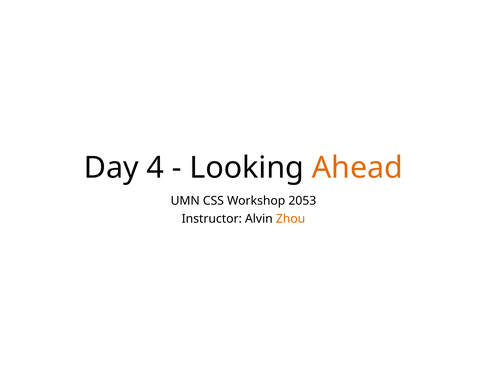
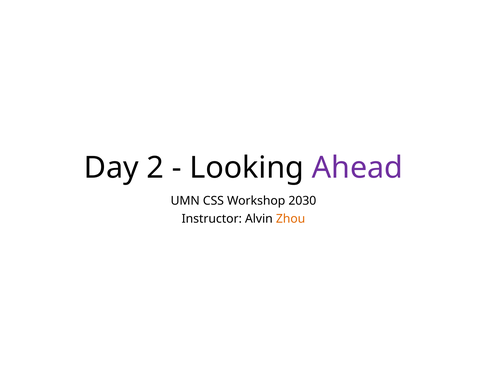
4: 4 -> 2
Ahead colour: orange -> purple
2053: 2053 -> 2030
